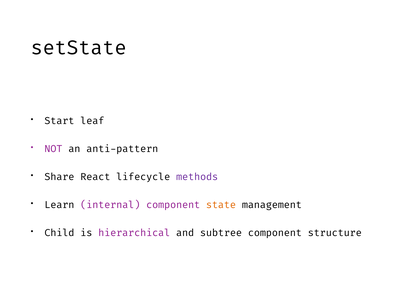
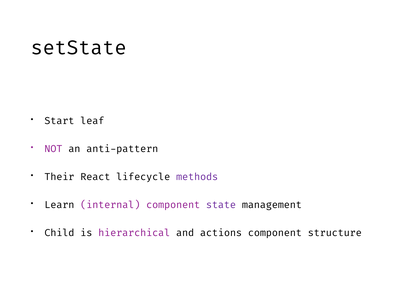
Share: Share -> Their
state colour: orange -> purple
subtree: subtree -> actions
